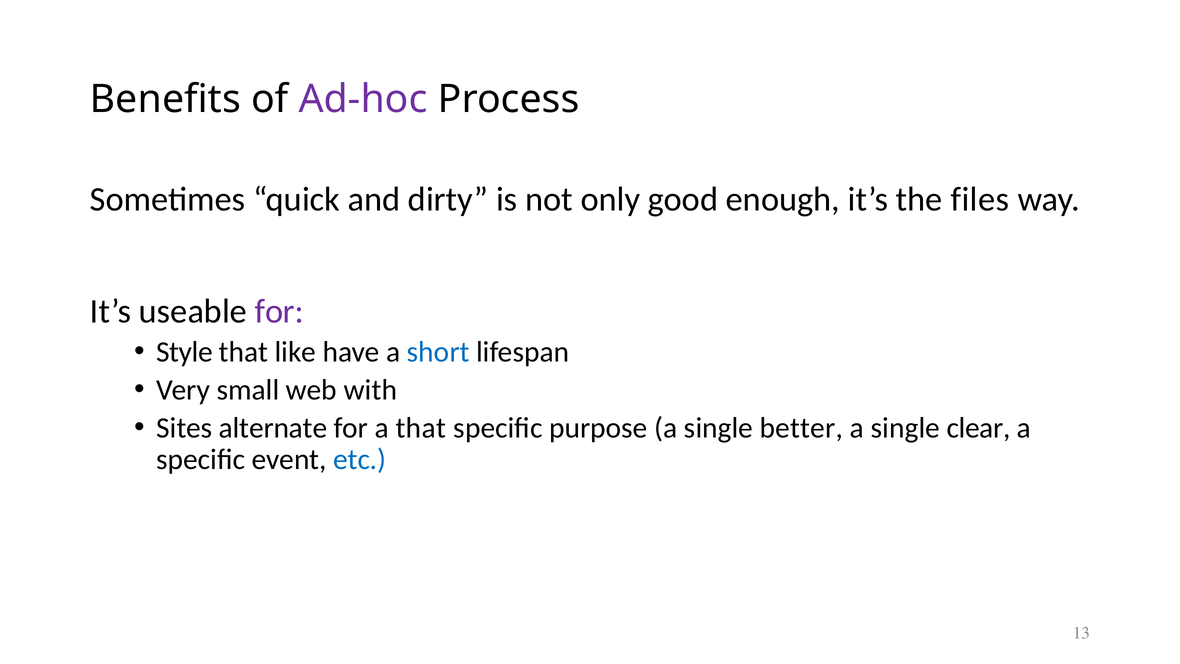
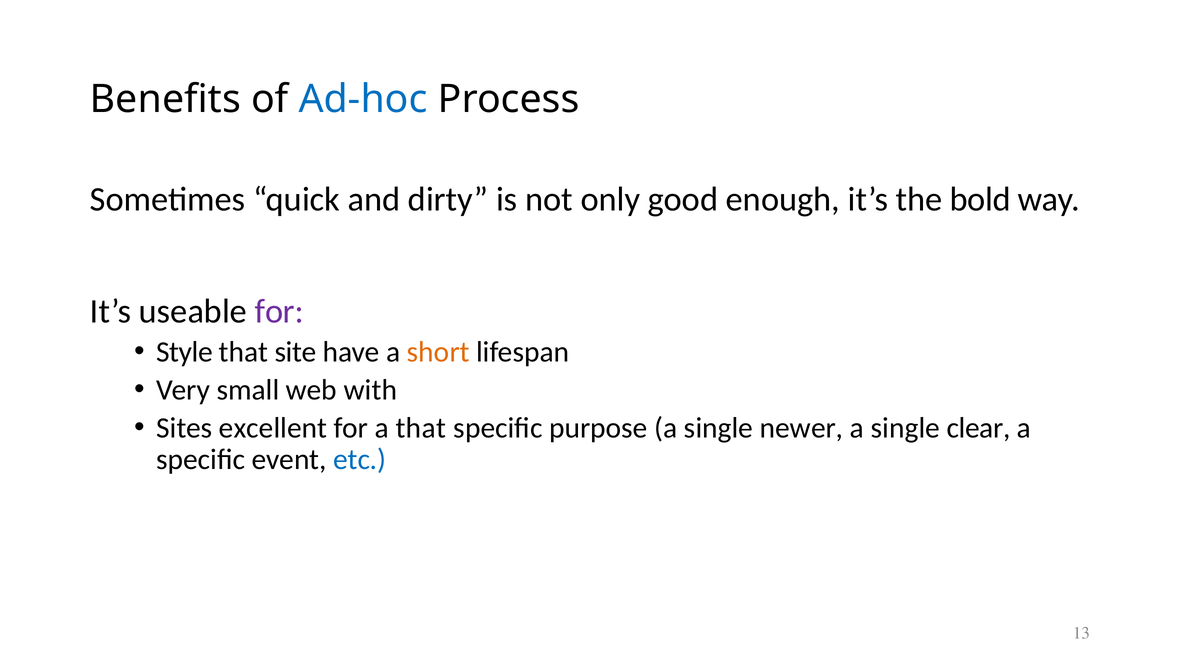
Ad-hoc colour: purple -> blue
files: files -> bold
like: like -> site
short colour: blue -> orange
alternate: alternate -> excellent
better: better -> newer
